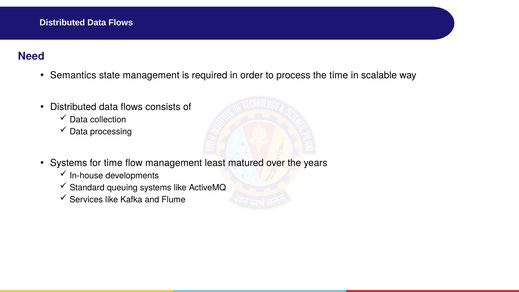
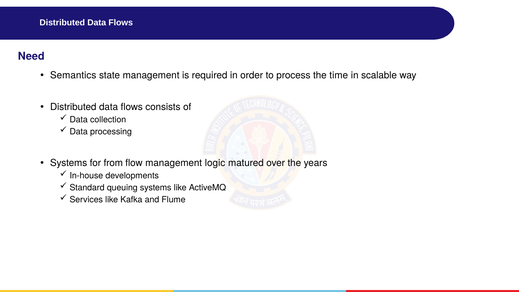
for time: time -> from
least: least -> logic
